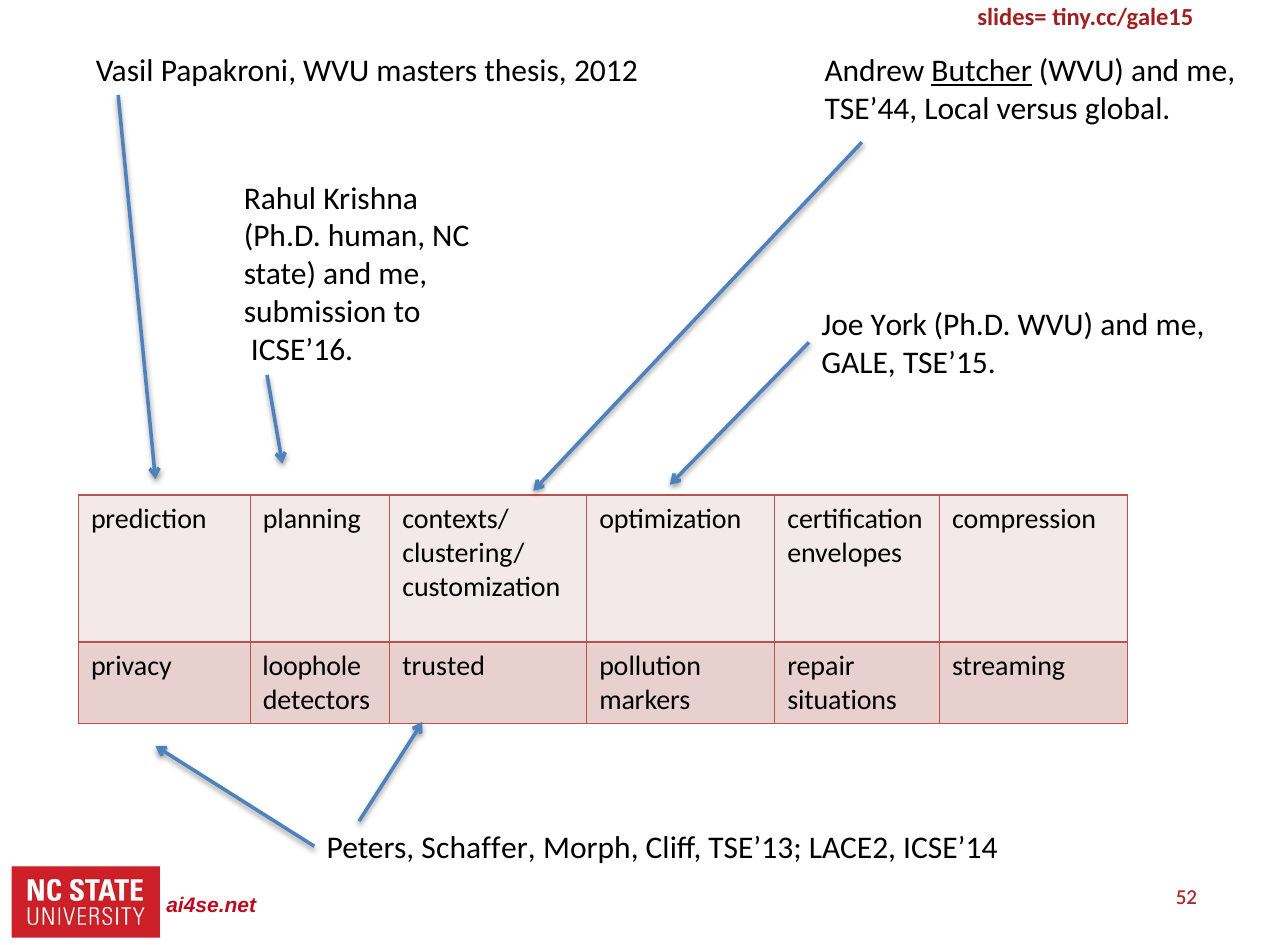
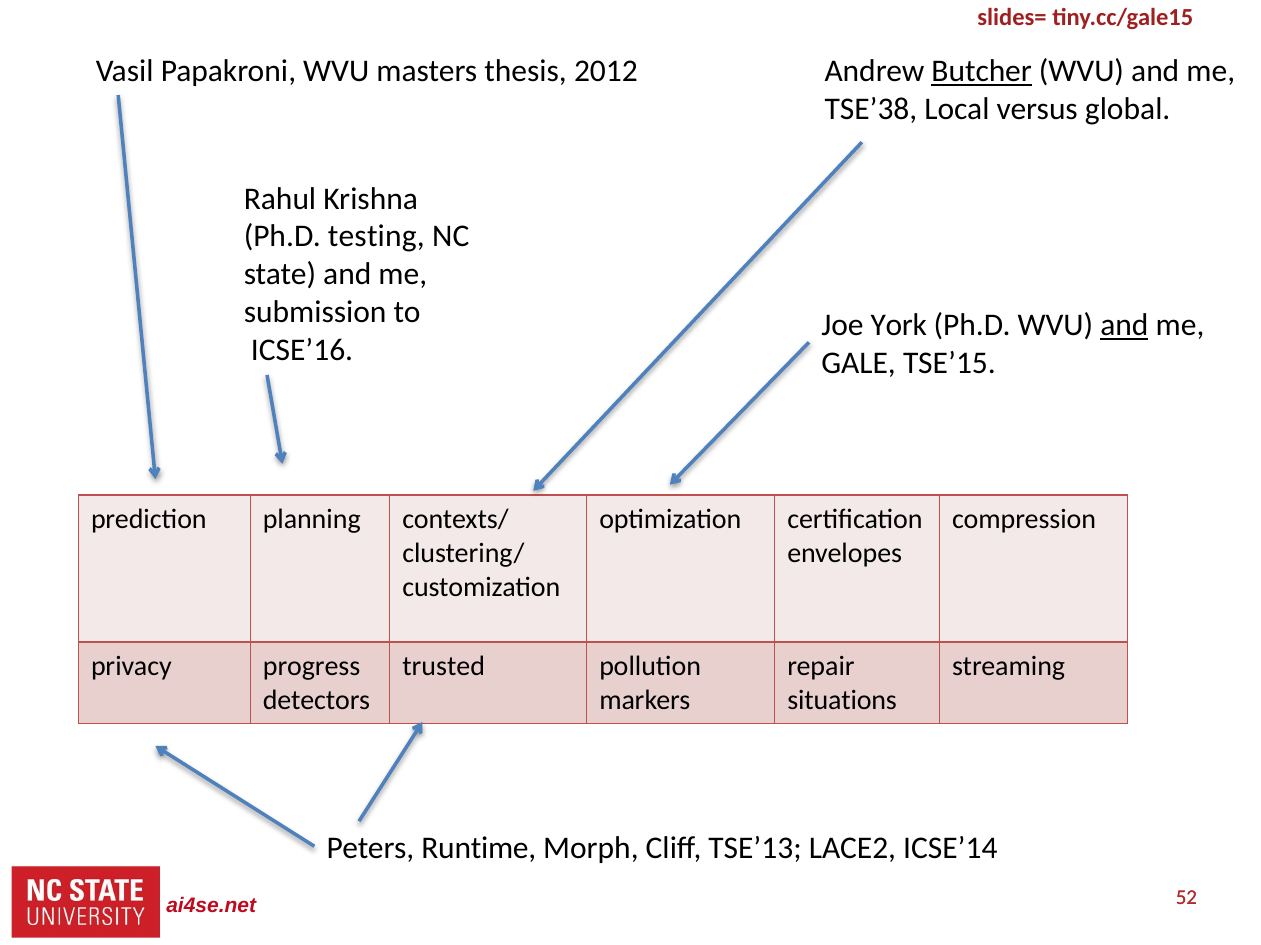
TSE’44: TSE’44 -> TSE’38
human: human -> testing
and at (1124, 326) underline: none -> present
loophole: loophole -> progress
Schaffer: Schaffer -> Runtime
